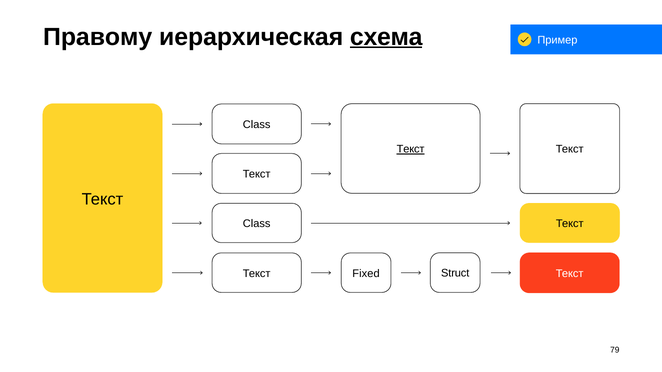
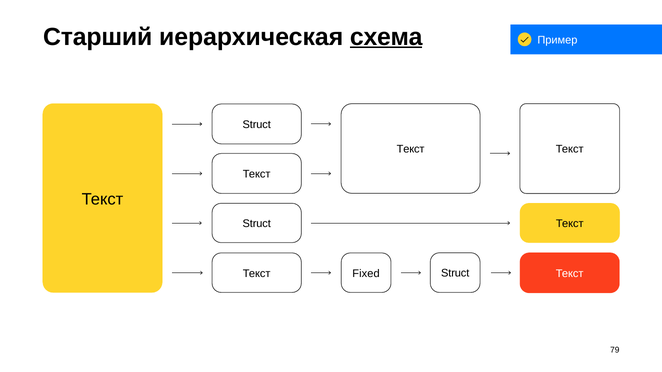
Правому: Правому -> Старший
Class at (257, 125): Class -> Struct
Текст at (411, 149) underline: present -> none
Class at (257, 224): Class -> Struct
